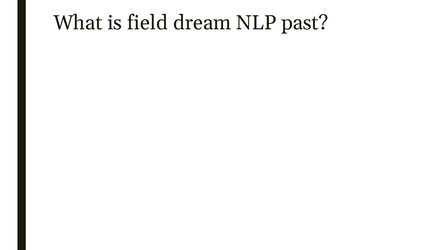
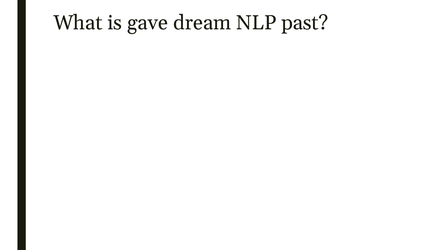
field: field -> gave
